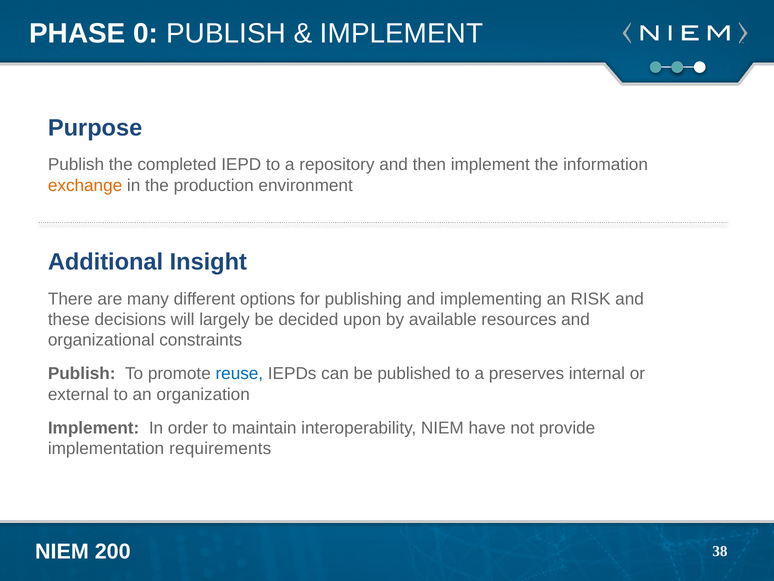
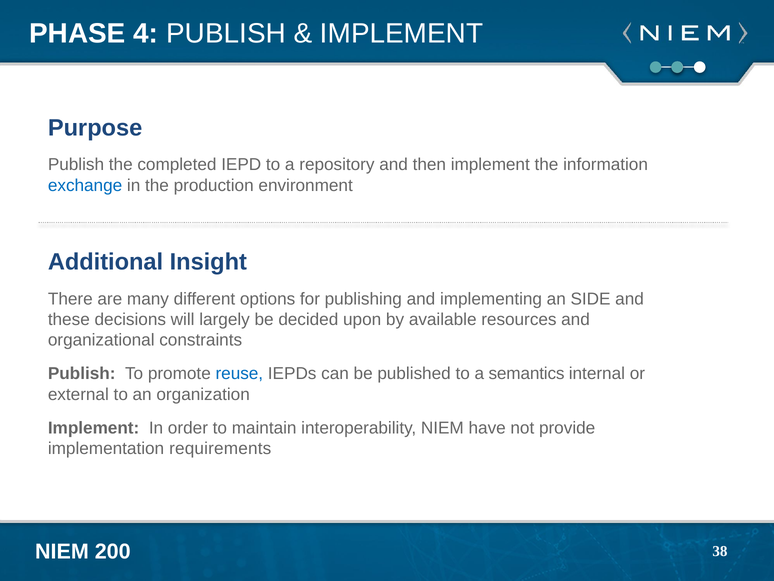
0: 0 -> 4
exchange colour: orange -> blue
RISK: RISK -> SIDE
preserves: preserves -> semantics
